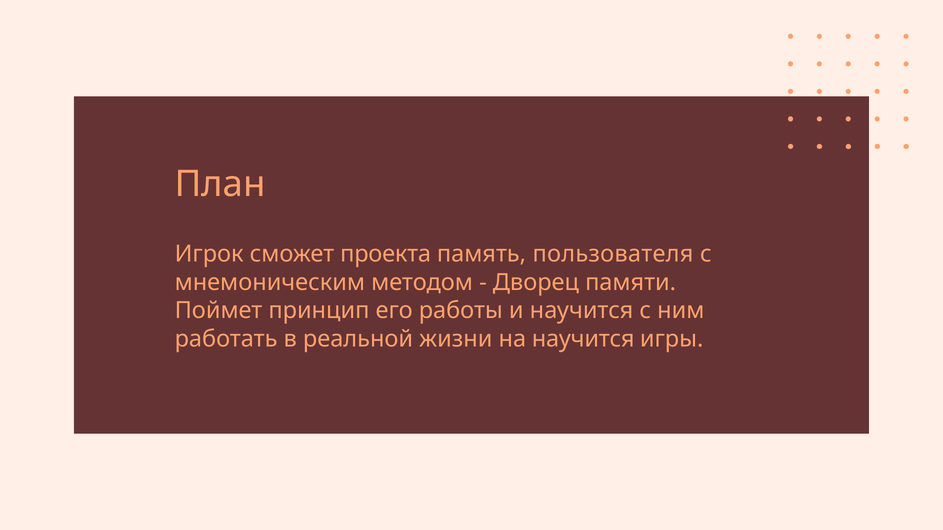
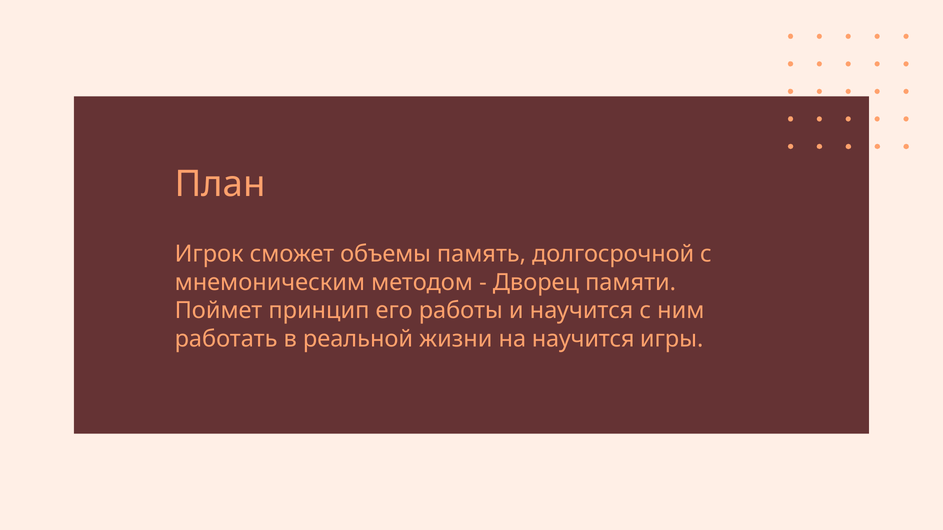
проекта: проекта -> объемы
пользователя: пользователя -> долгосрочной
